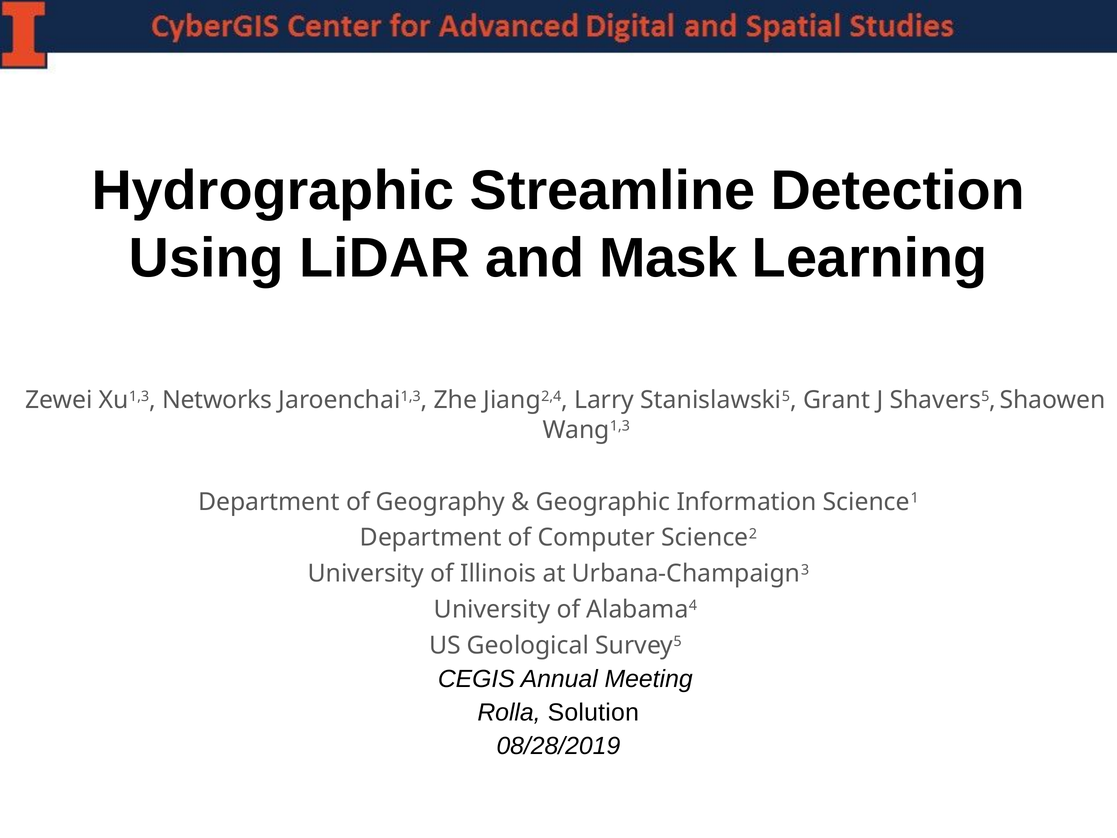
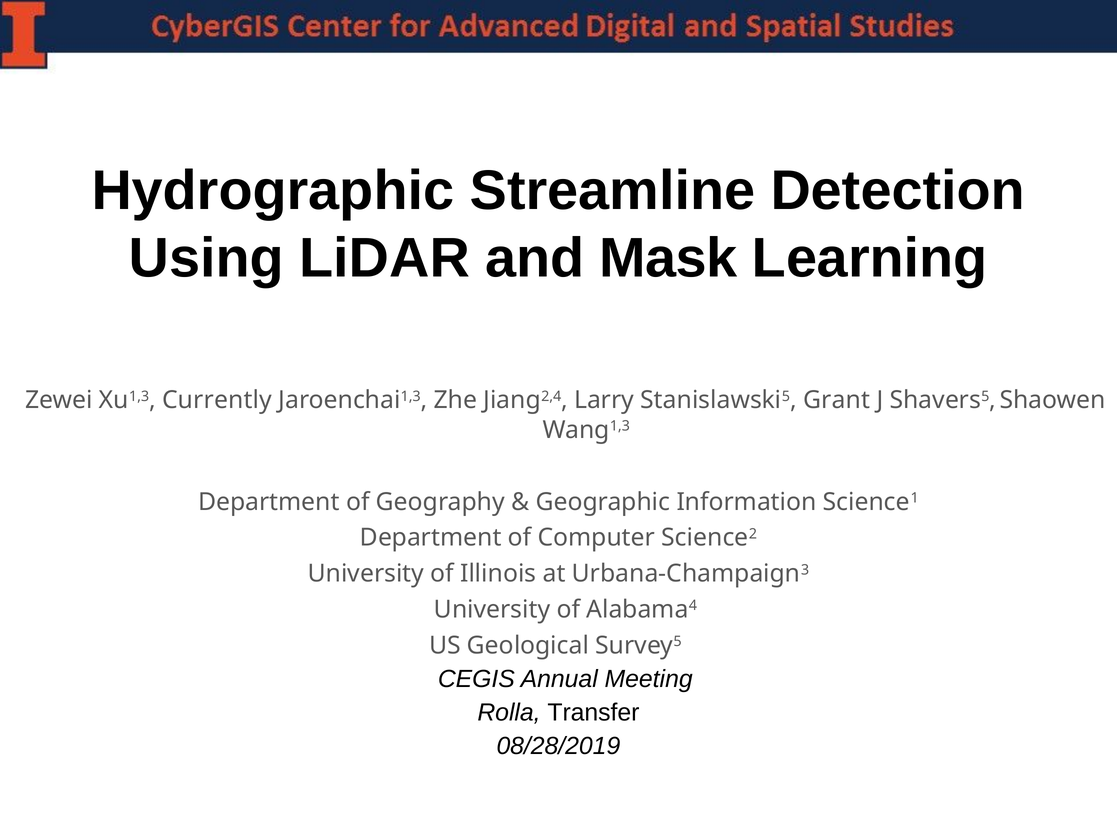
Networks: Networks -> Currently
Solution: Solution -> Transfer
